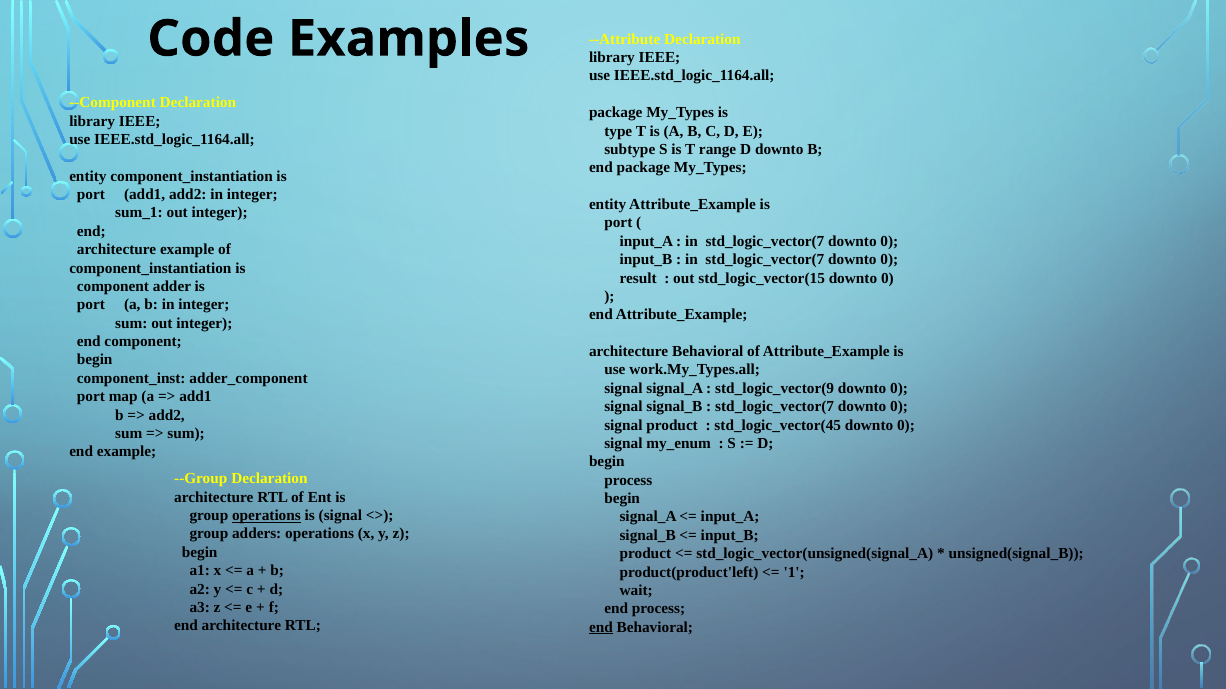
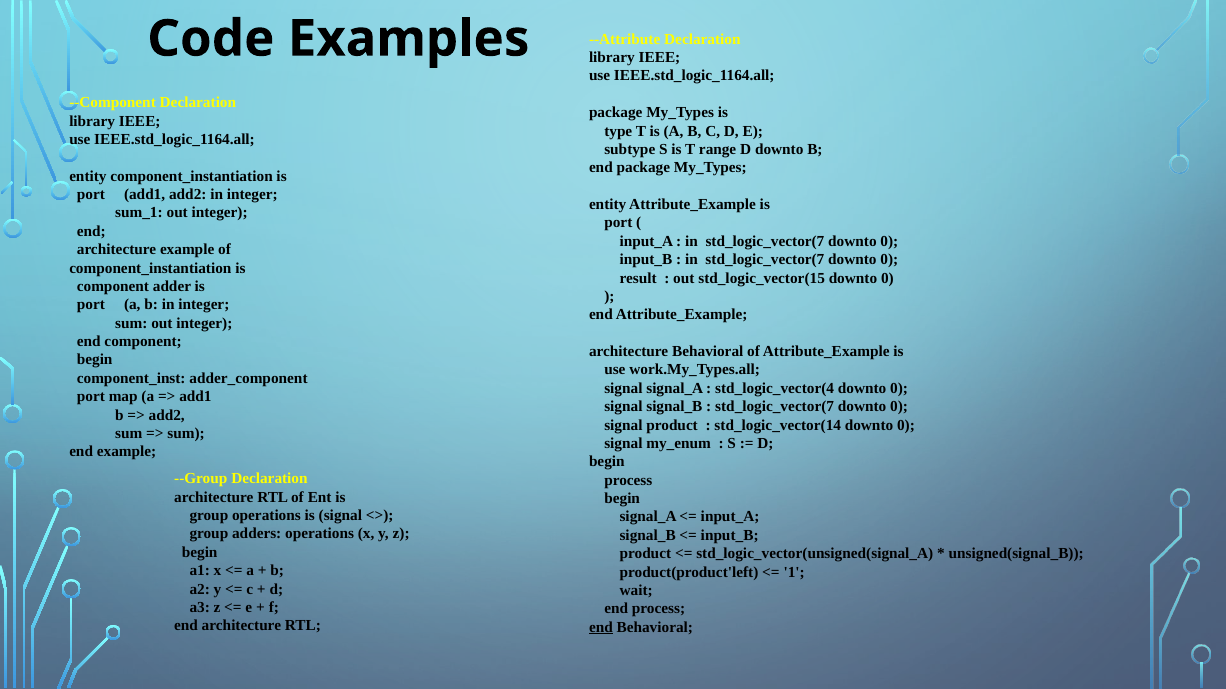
std_logic_vector(9: std_logic_vector(9 -> std_logic_vector(4
std_logic_vector(45: std_logic_vector(45 -> std_logic_vector(14
operations at (266, 516) underline: present -> none
